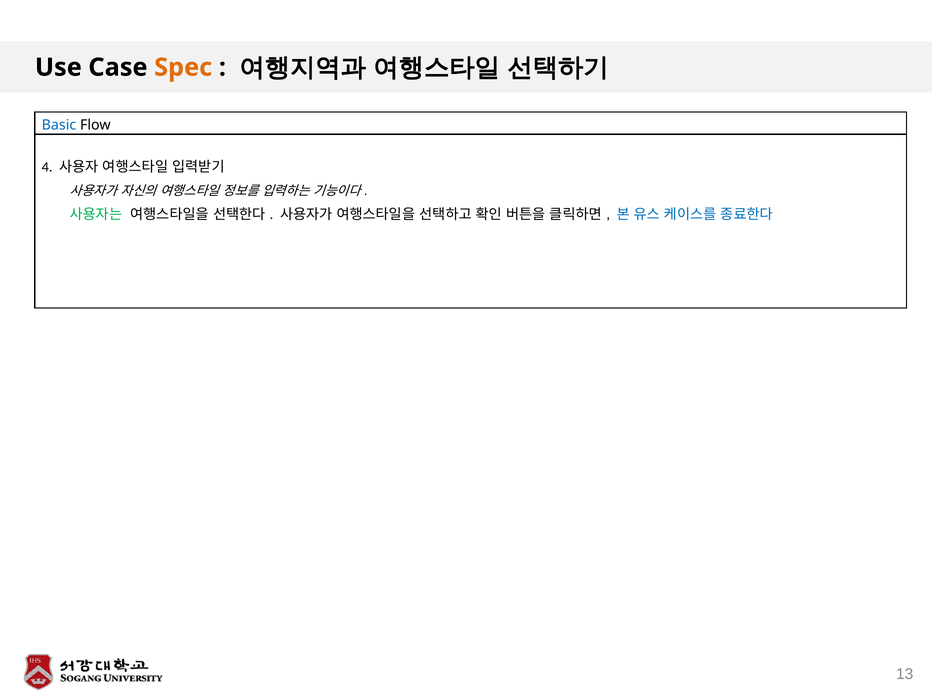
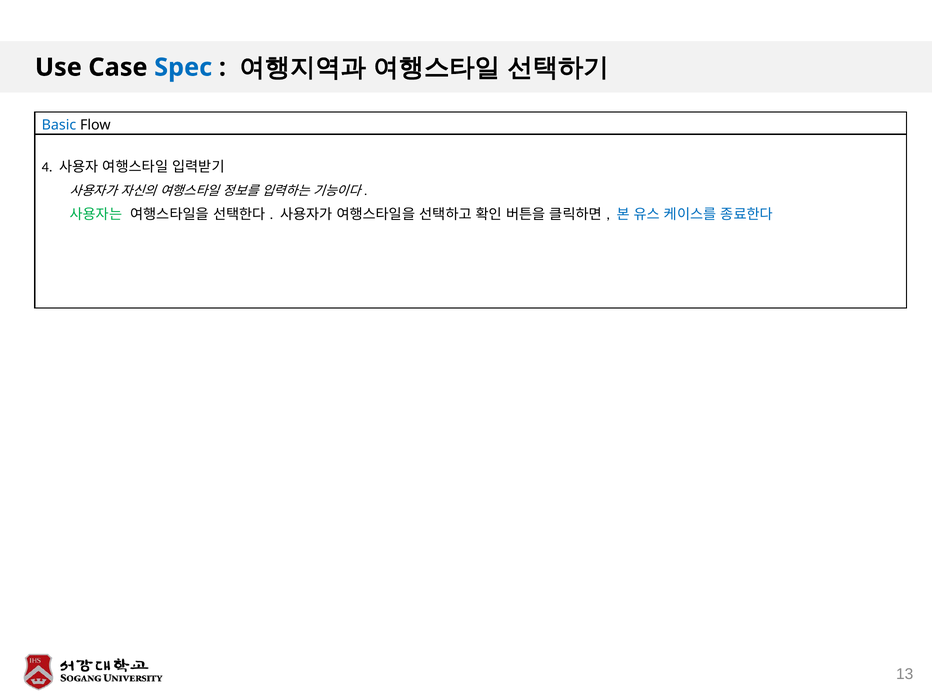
Spec colour: orange -> blue
